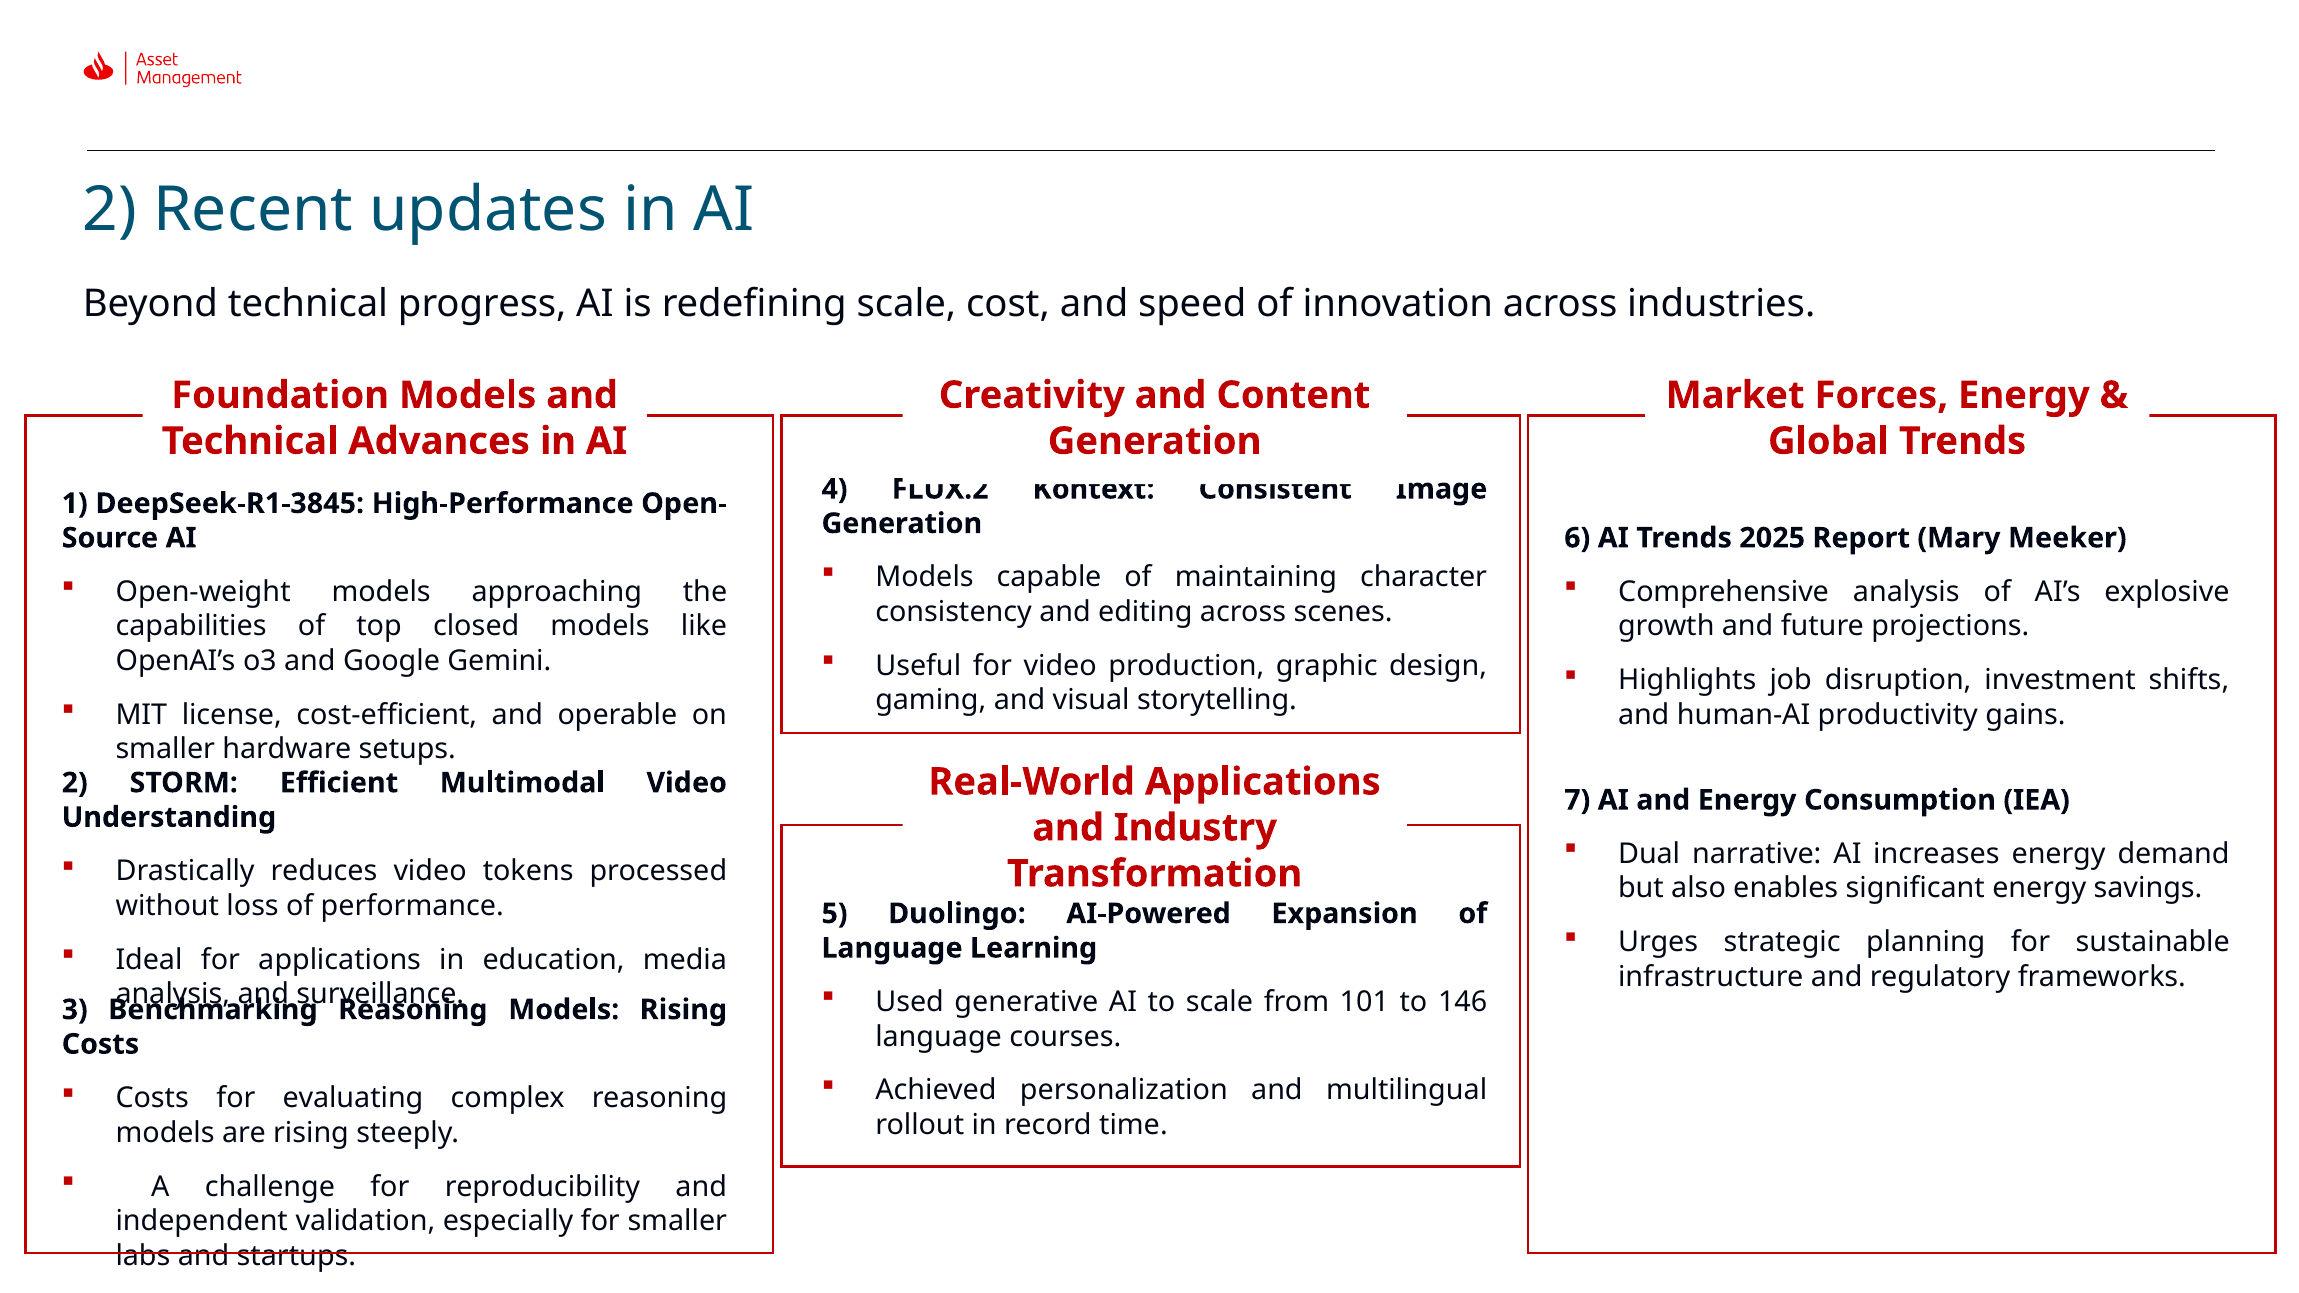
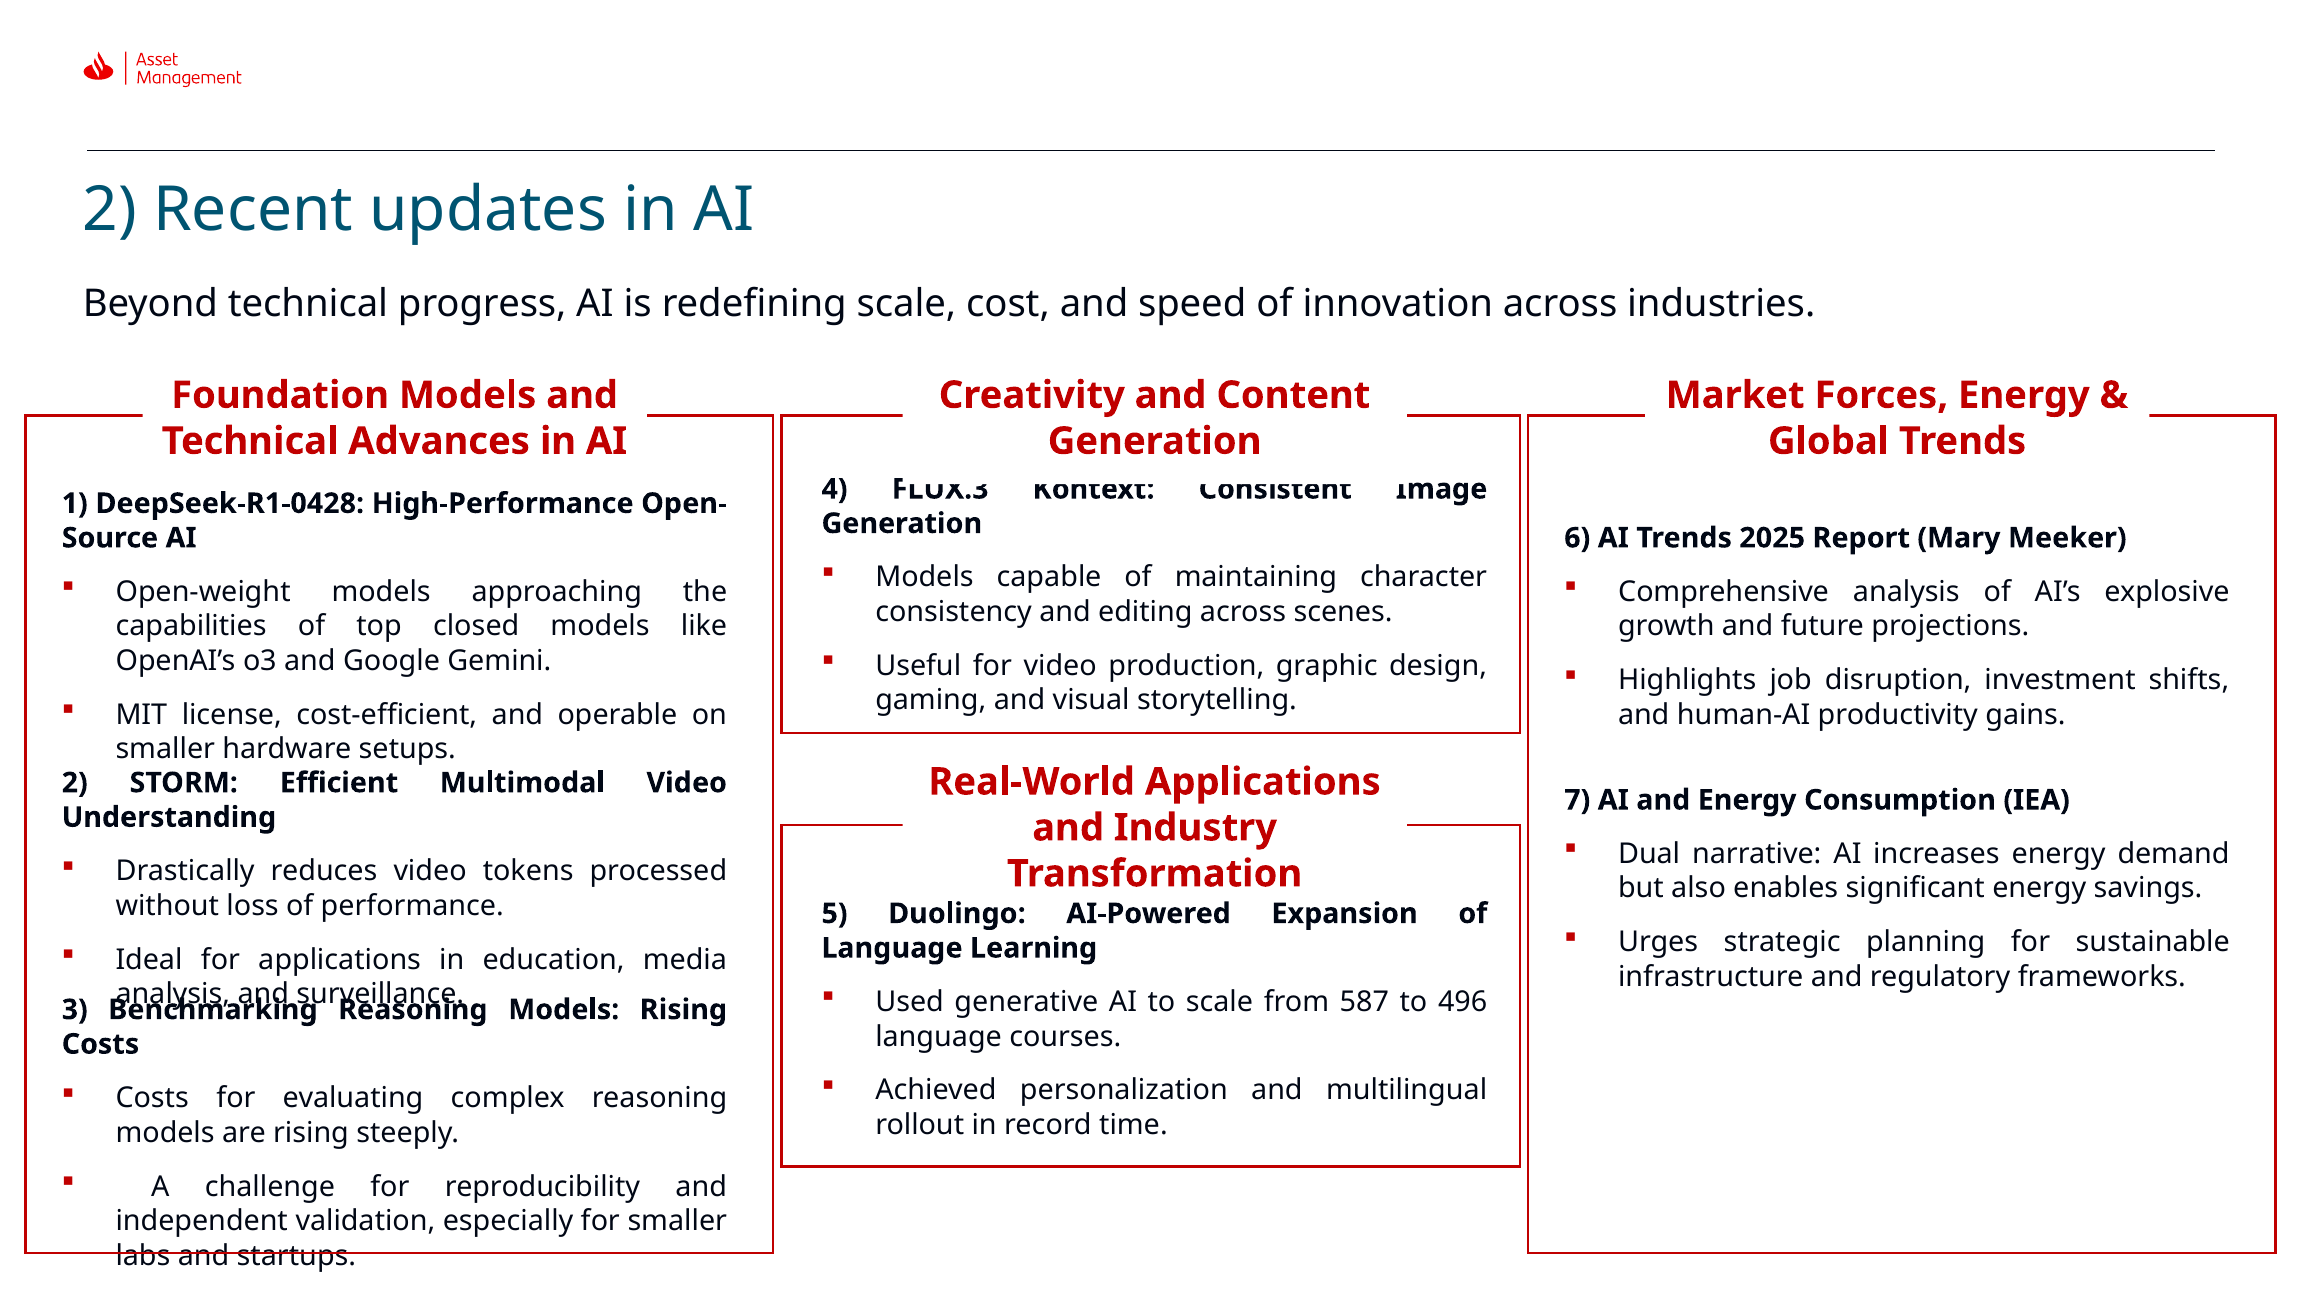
FLUX.2: FLUX.2 -> FLUX.3
DeepSeek-R1-3845: DeepSeek-R1-3845 -> DeepSeek-R1-0428
101: 101 -> 587
146: 146 -> 496
